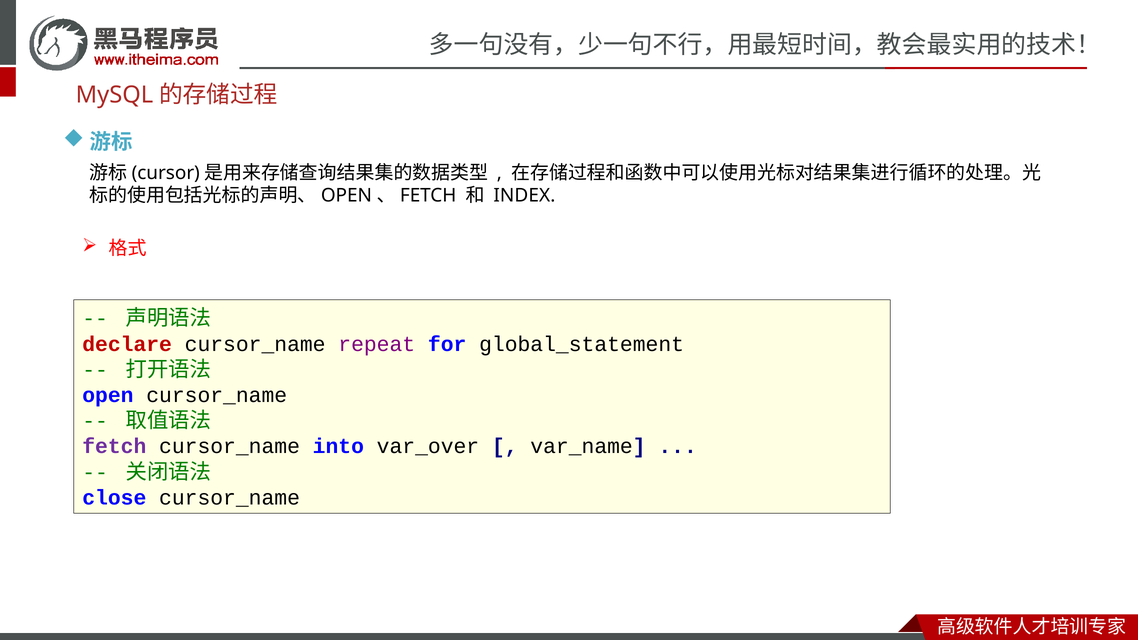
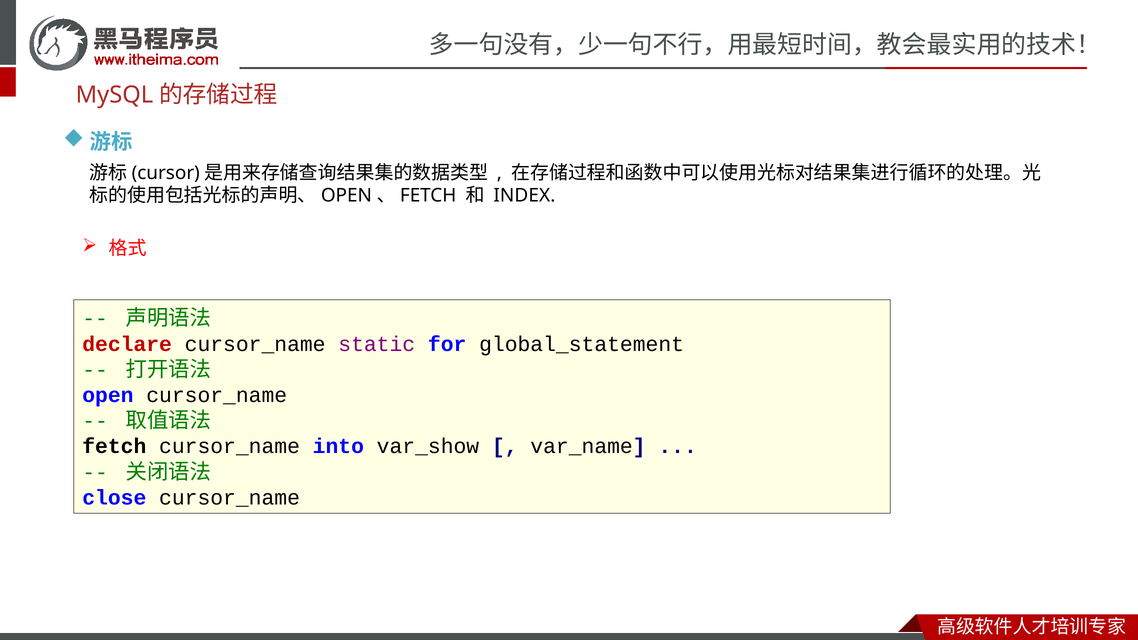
repeat: repeat -> static
fetch colour: purple -> black
var_over: var_over -> var_show
